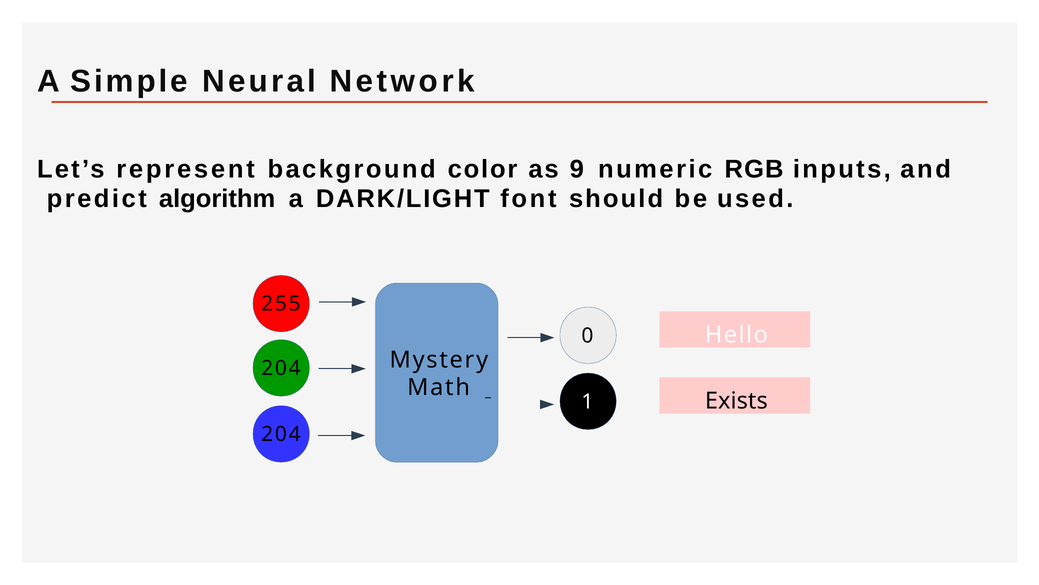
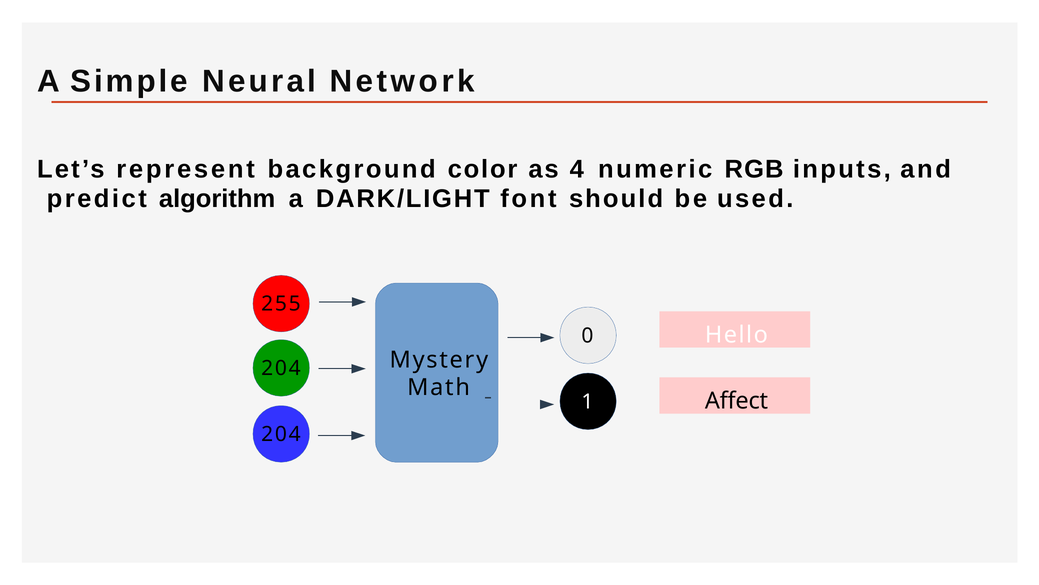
9: 9 -> 4
Exists: Exists -> Affect
